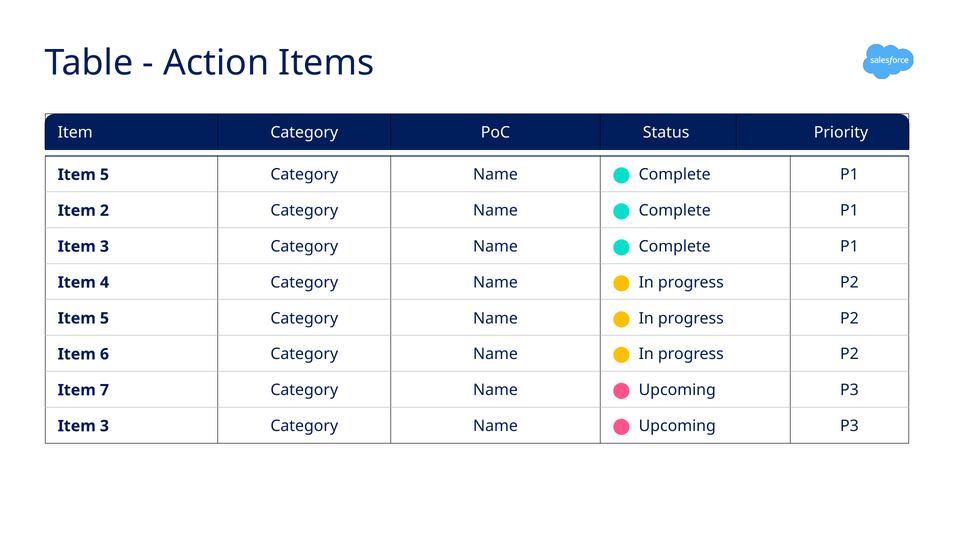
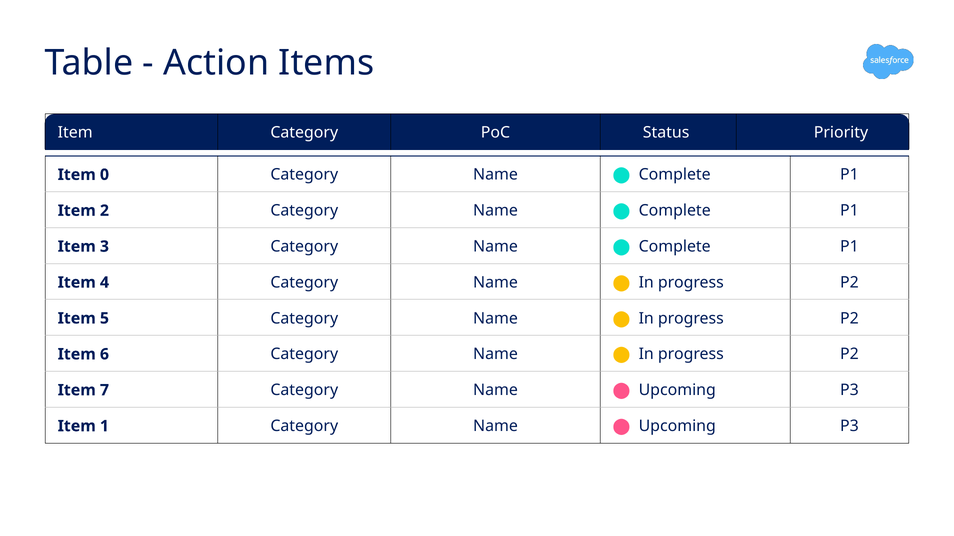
5 at (104, 175): 5 -> 0
3 at (104, 427): 3 -> 1
